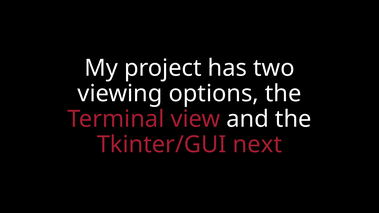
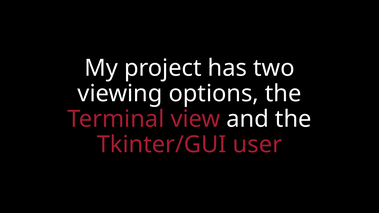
next: next -> user
